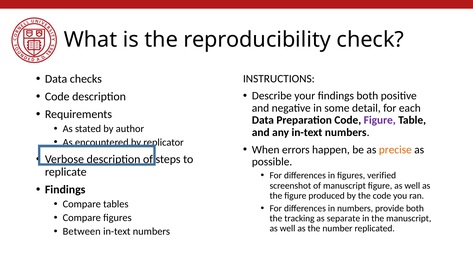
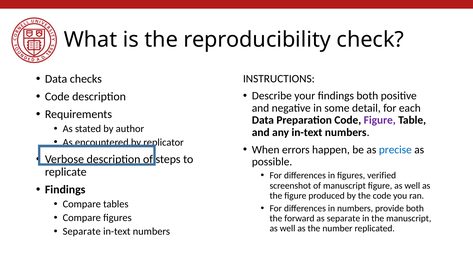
precise colour: orange -> blue
tracking: tracking -> forward
Between at (82, 231): Between -> Separate
